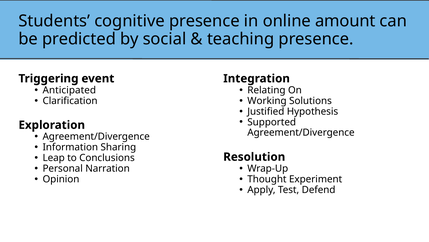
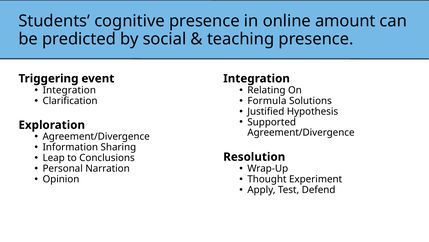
Anticipated at (69, 90): Anticipated -> Integration
Working: Working -> Formula
